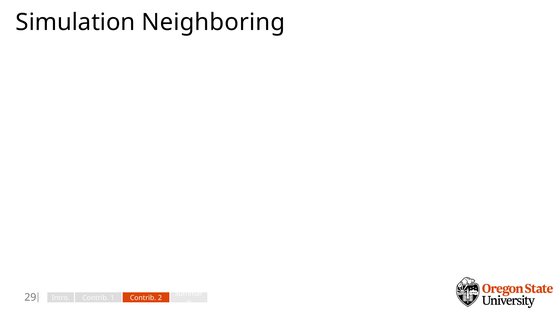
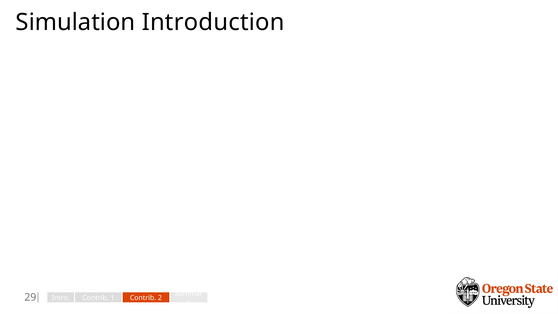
Neighboring: Neighboring -> Introduction
